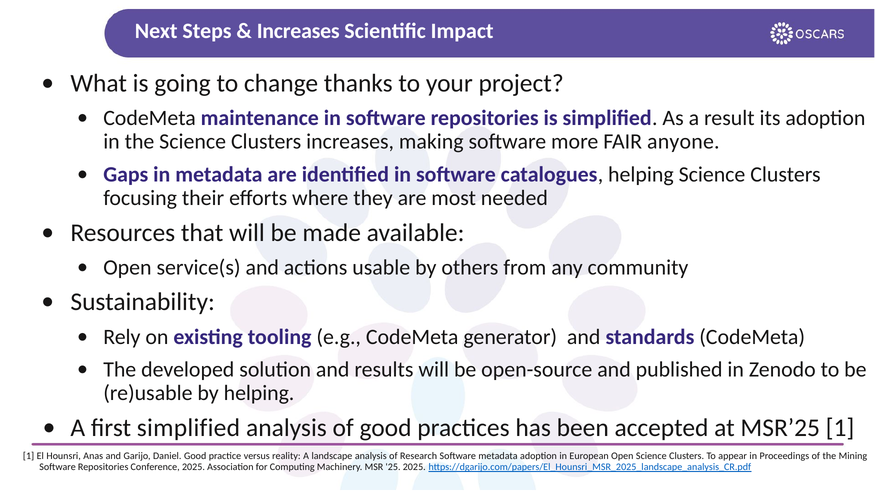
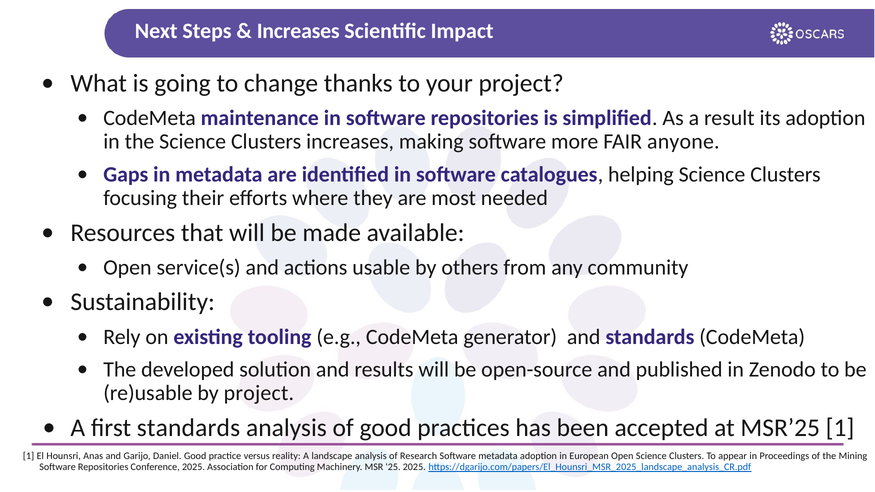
by helping: helping -> project
first simplified: simplified -> standards
